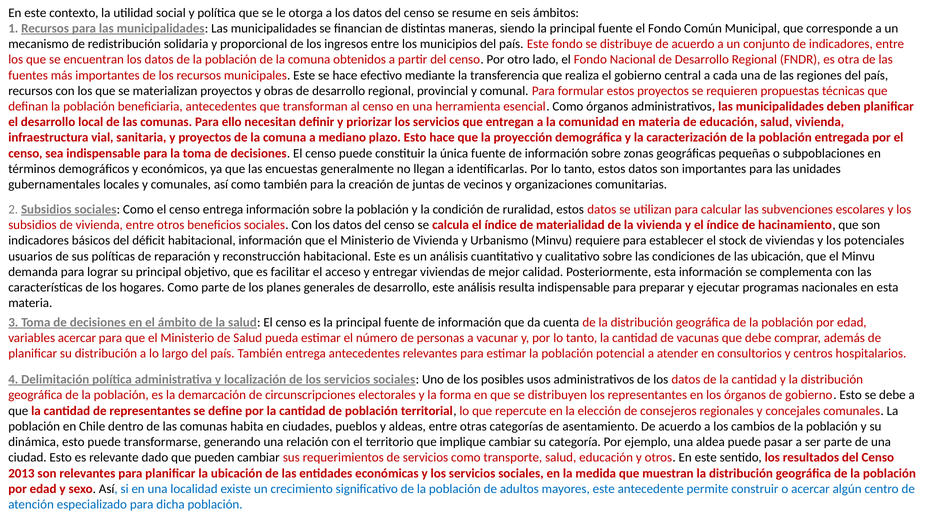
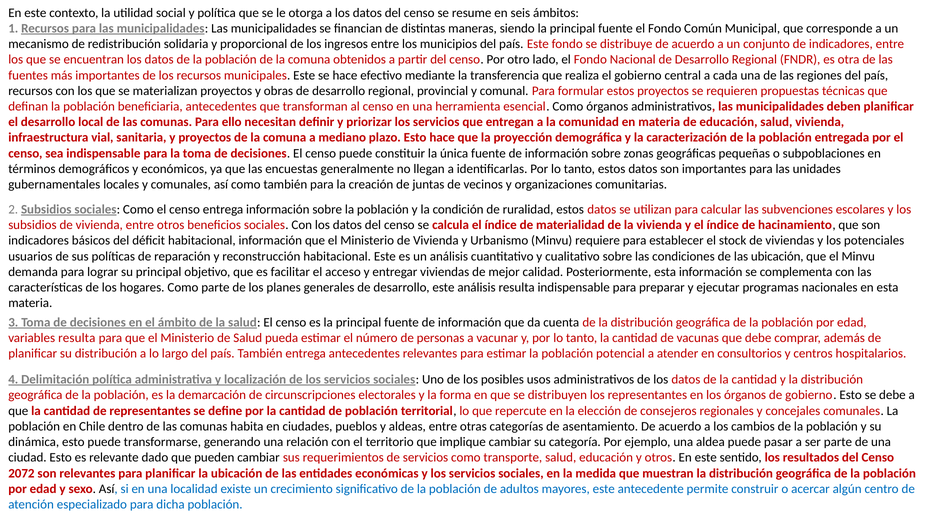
variables acercar: acercar -> resulta
2013: 2013 -> 2072
